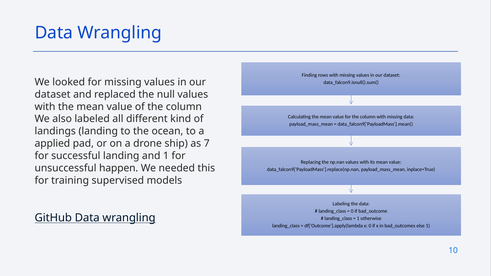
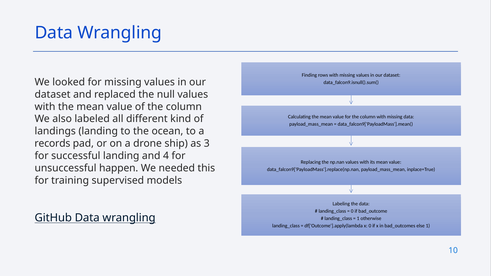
applied: applied -> records
7: 7 -> 3
and 1: 1 -> 4
